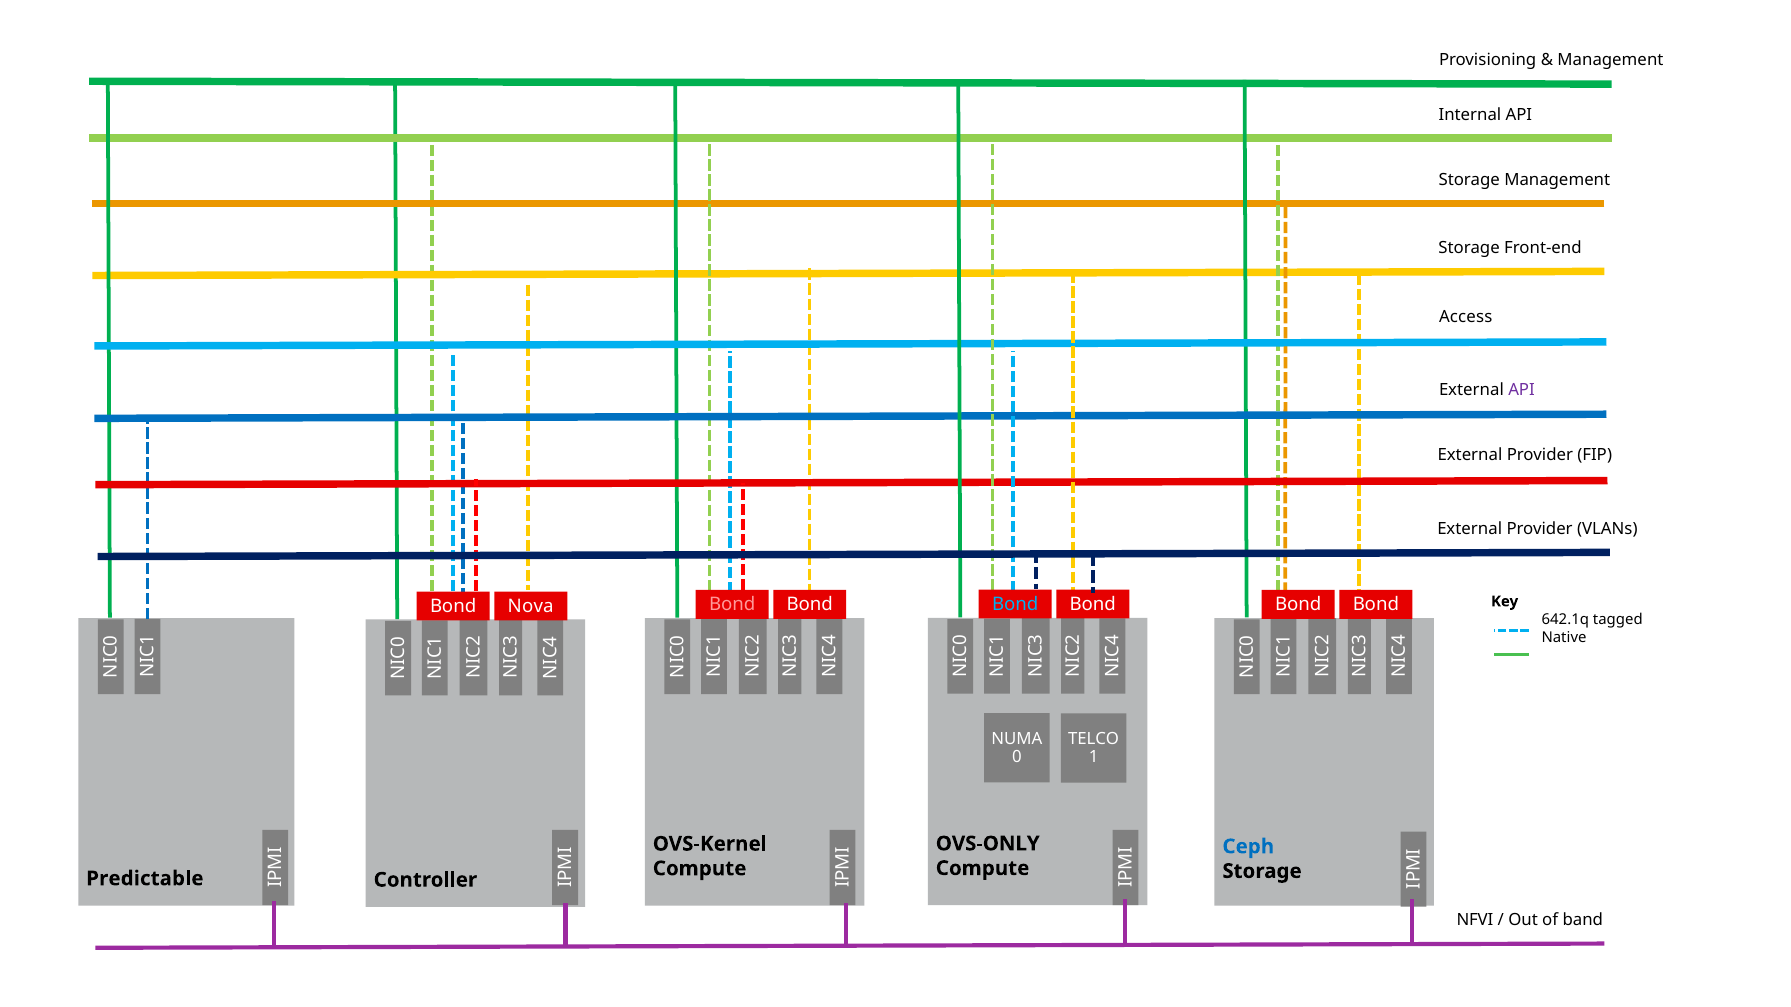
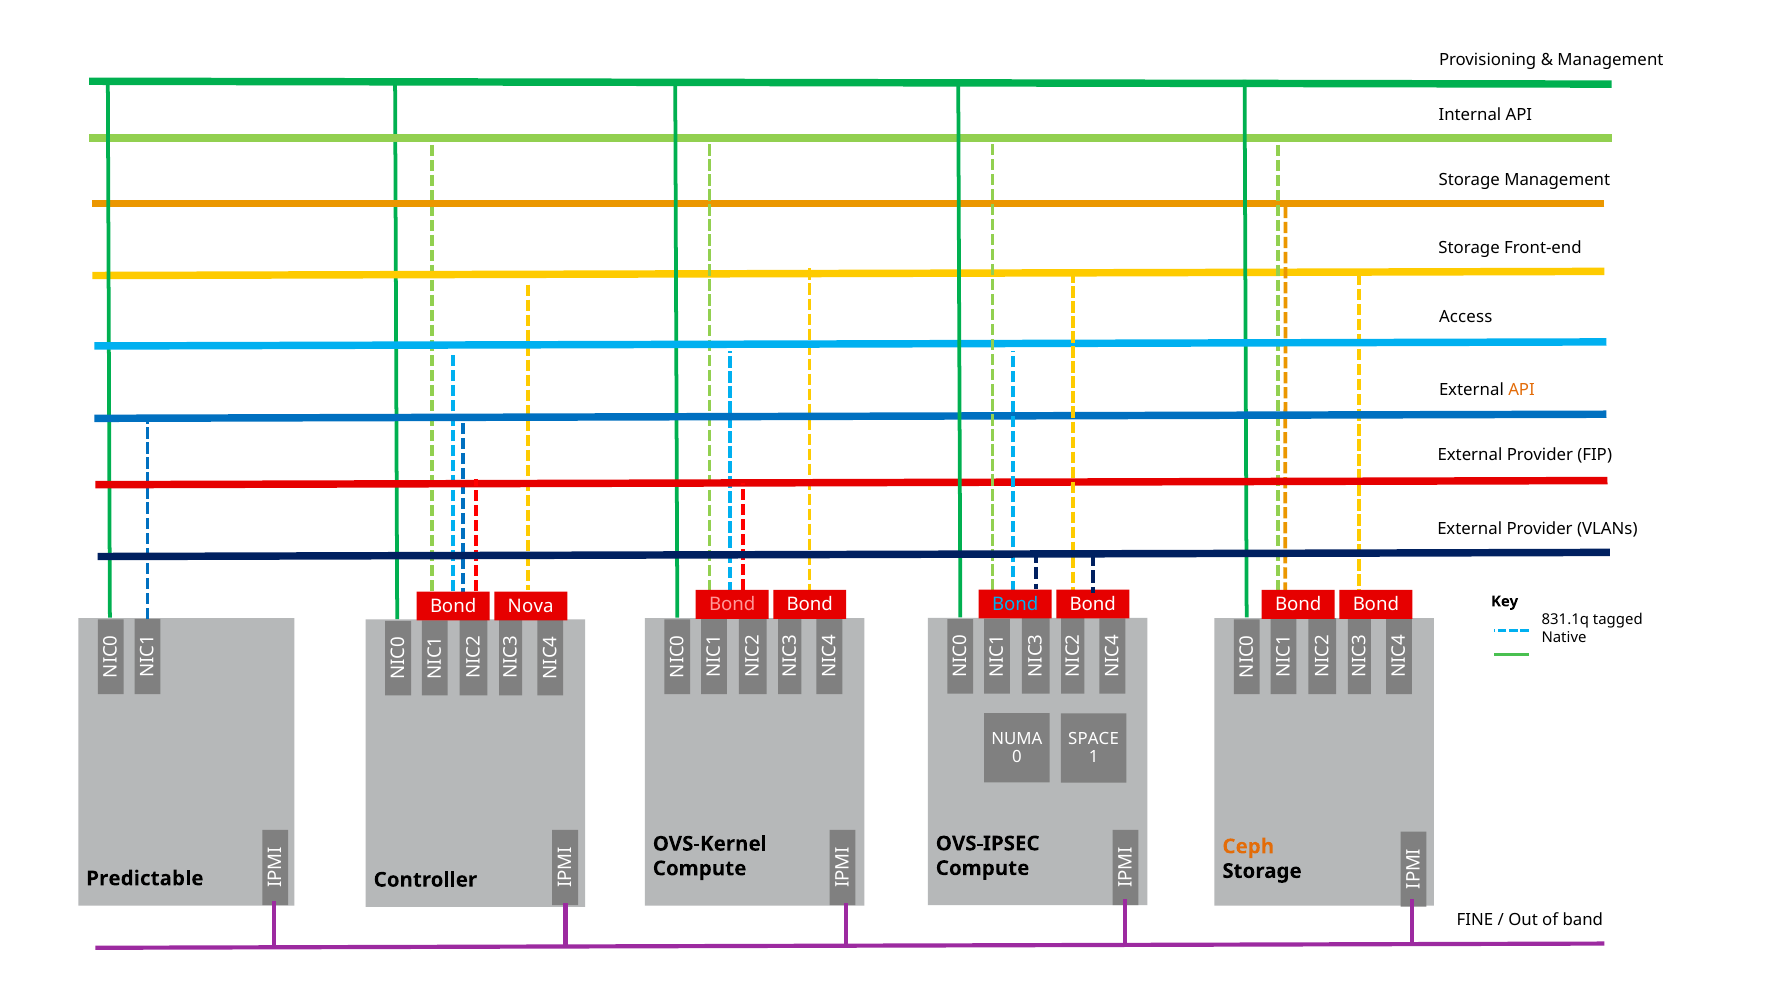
API at (1522, 390) colour: purple -> orange
642.1q: 642.1q -> 831.1q
TELCO: TELCO -> SPACE
OVS-ONLY: OVS-ONLY -> OVS-IPSEC
Ceph colour: blue -> orange
NFVI: NFVI -> FINE
